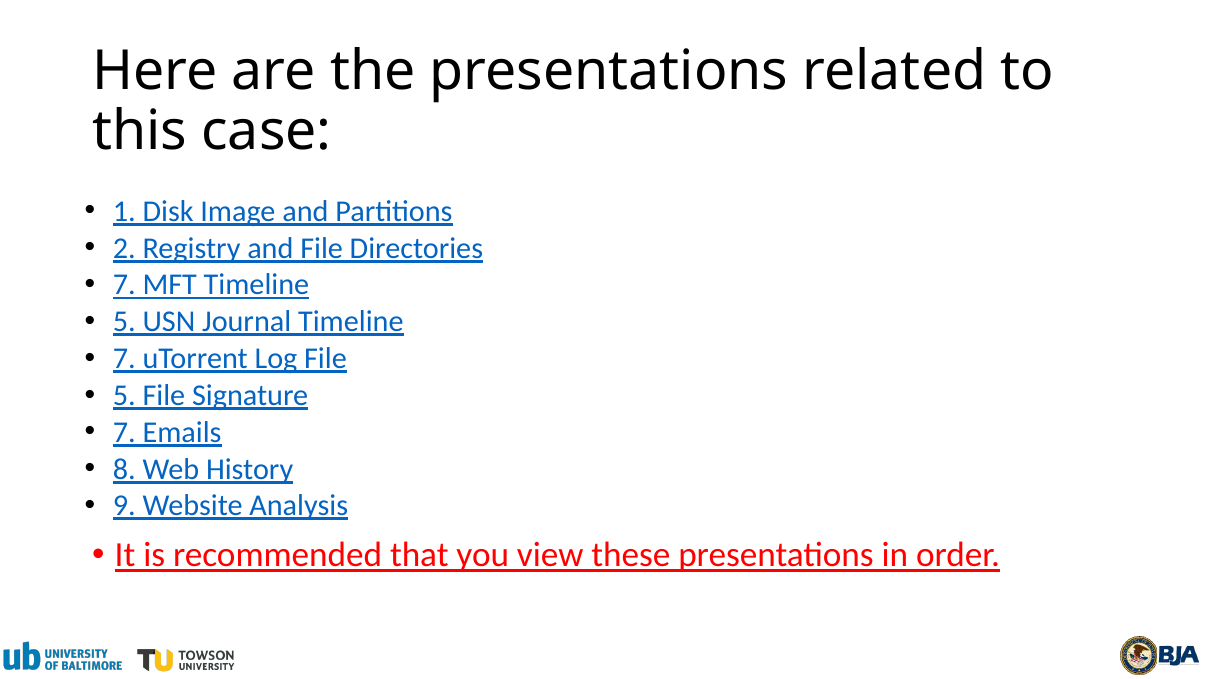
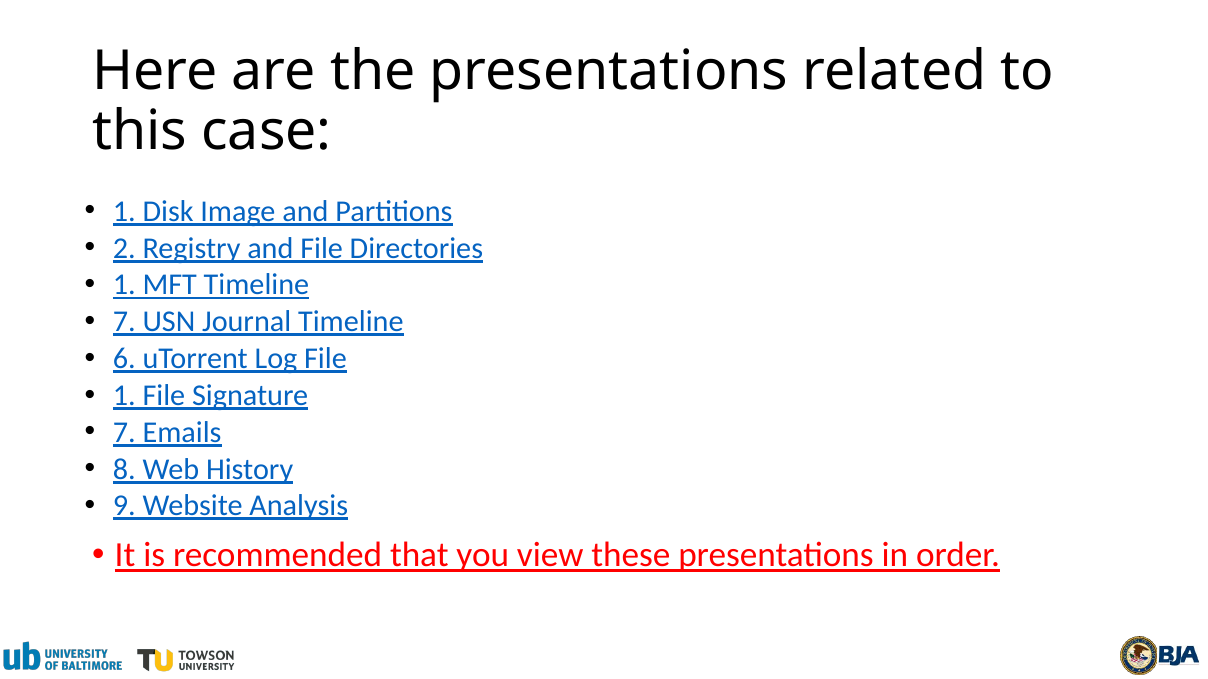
7 at (124, 285): 7 -> 1
5 at (124, 322): 5 -> 7
7 at (124, 359): 7 -> 6
5 at (124, 396): 5 -> 1
